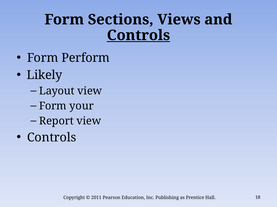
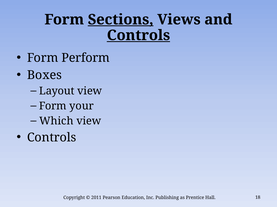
Sections underline: none -> present
Likely: Likely -> Boxes
Report: Report -> Which
